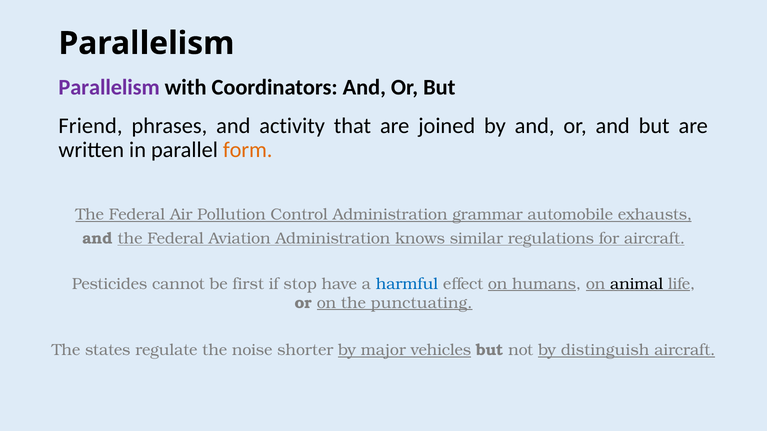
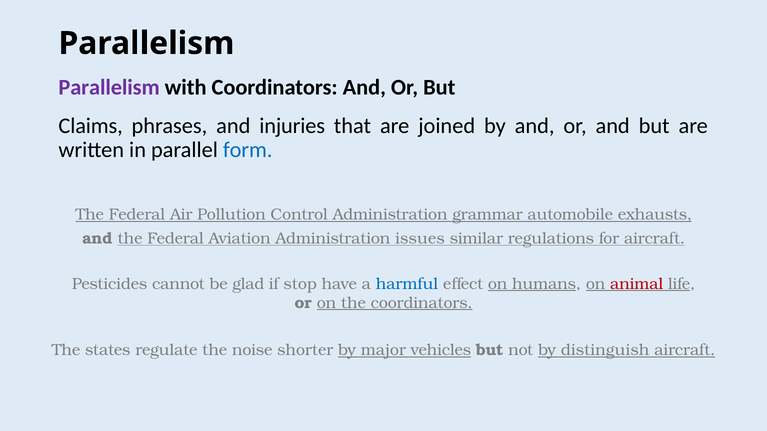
Friend: Friend -> Claims
activity: activity -> injuries
form colour: orange -> blue
knows: knows -> issues
first: first -> glad
animal colour: black -> red
the punctuating: punctuating -> coordinators
